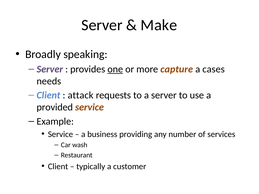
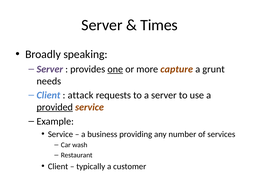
Make: Make -> Times
cases: cases -> grunt
provided underline: none -> present
